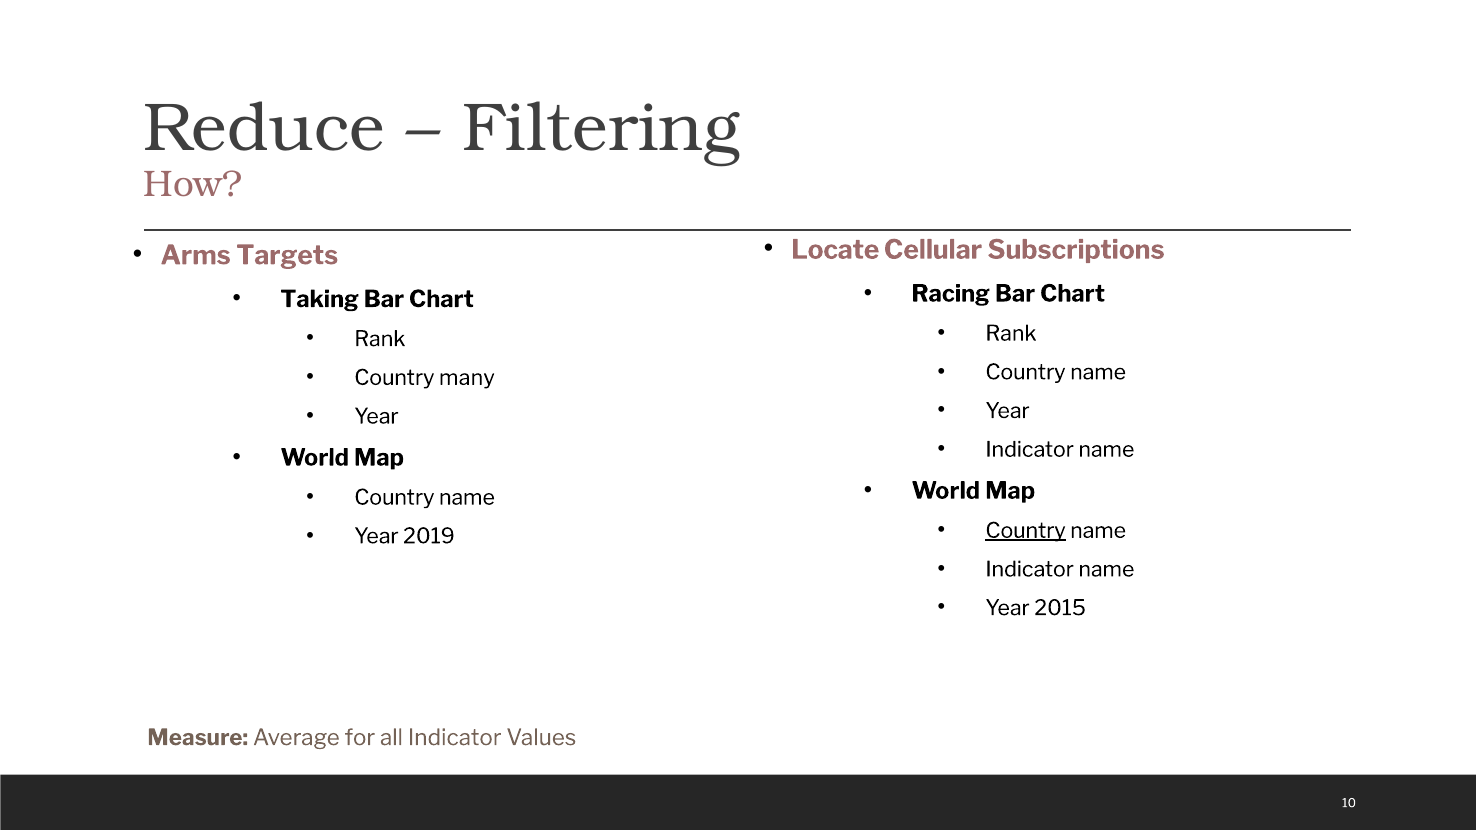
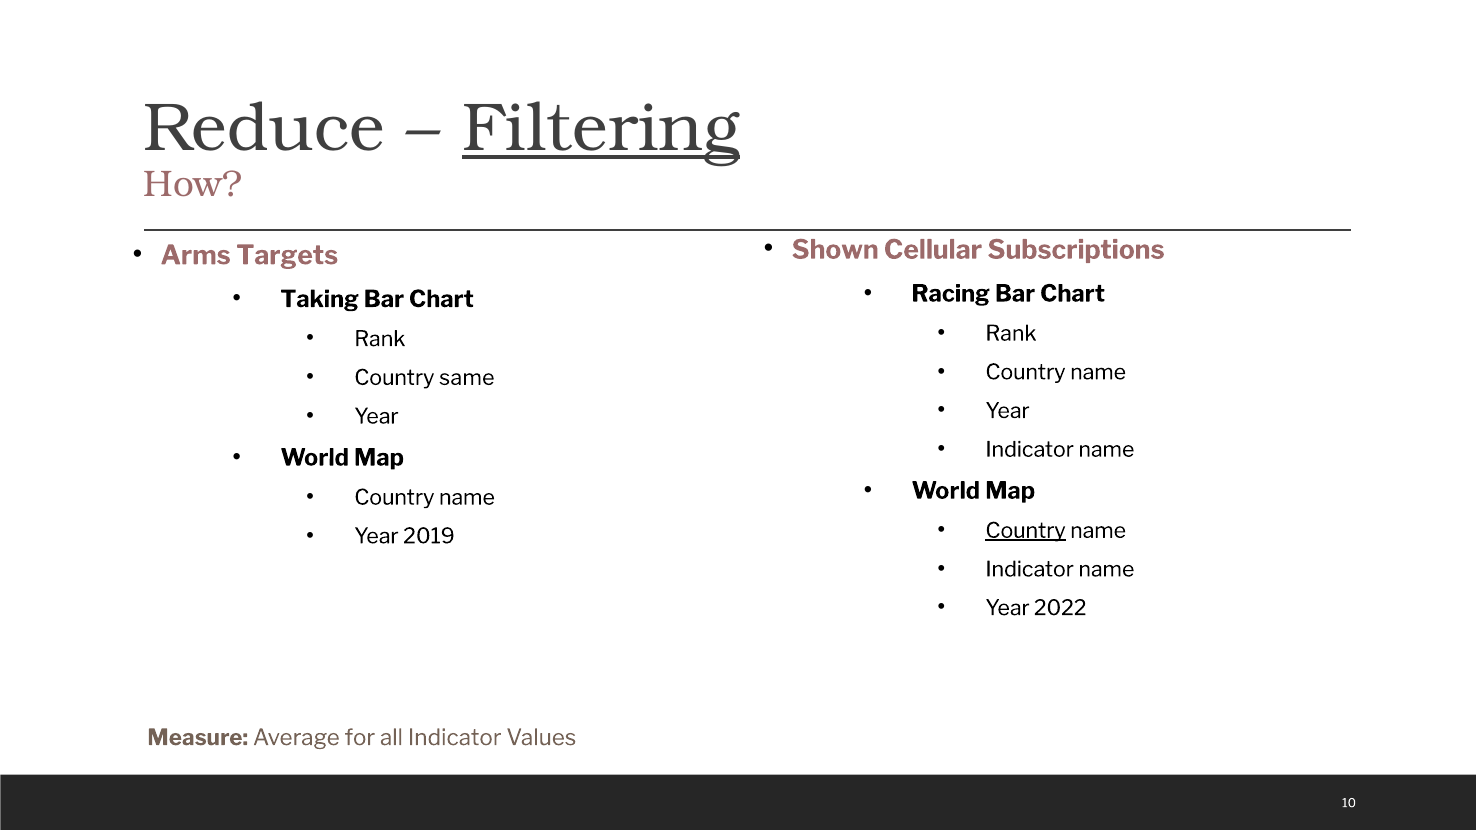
Filtering underline: none -> present
Locate: Locate -> Shown
many: many -> same
2015: 2015 -> 2022
